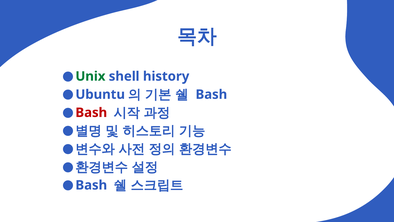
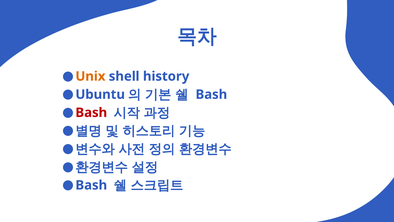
Unix colour: green -> orange
